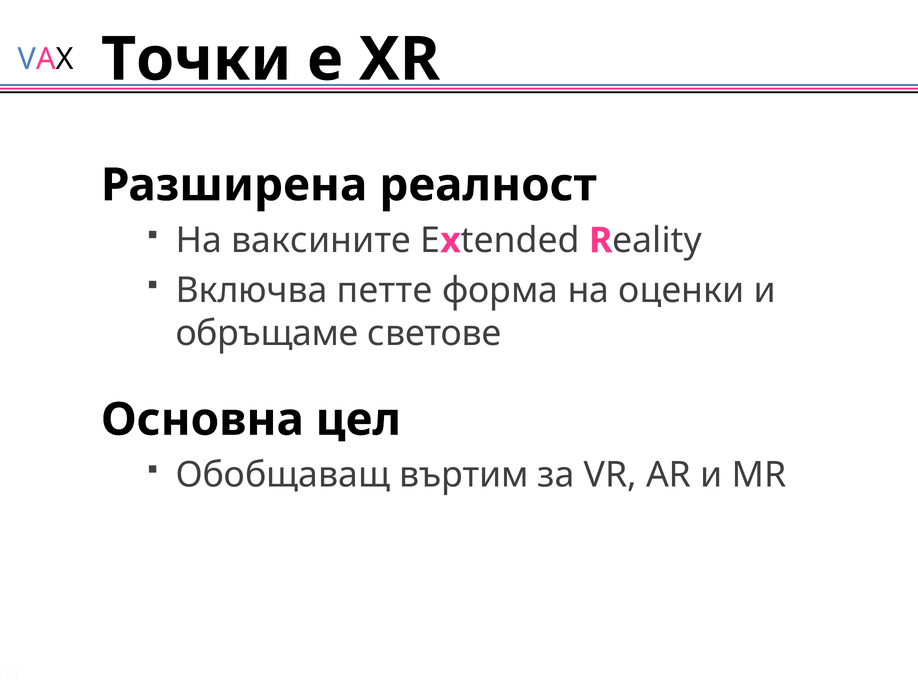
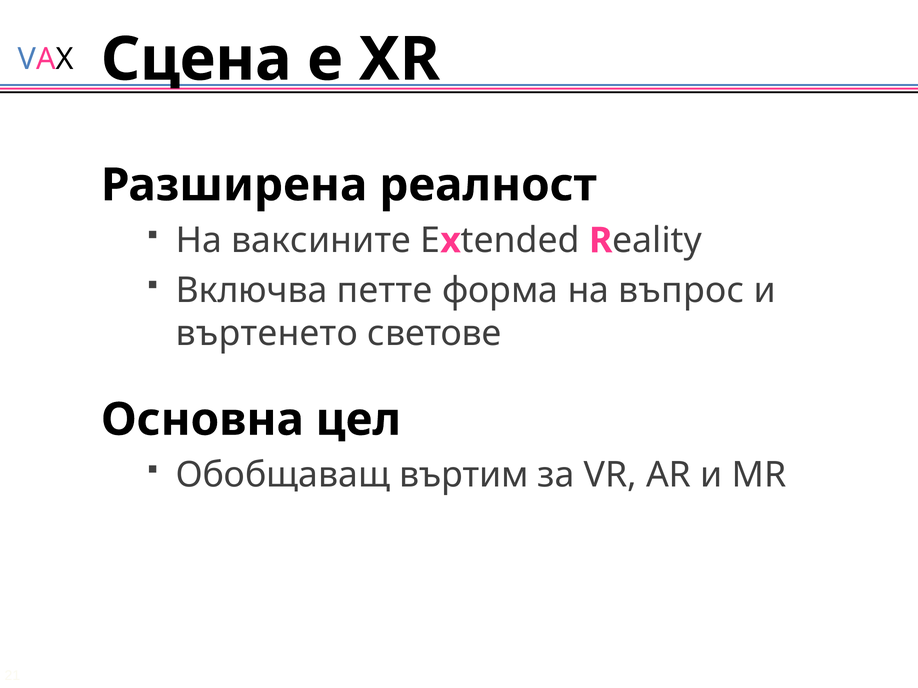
Точки: Точки -> Сцена
оценки: оценки -> въпрос
обръщаме: обръщаме -> въртенето
